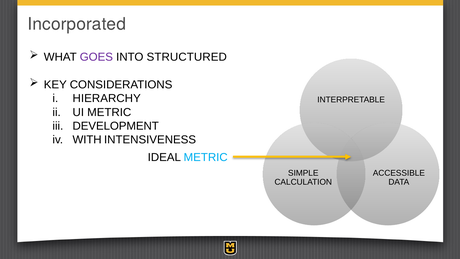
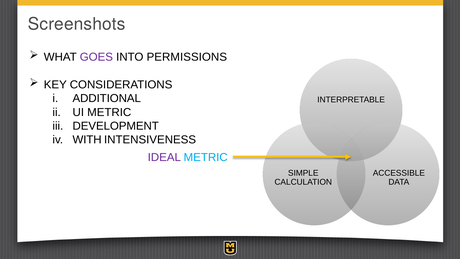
Incorporated: Incorporated -> Screenshots
STRUCTURED: STRUCTURED -> PERMISSIONS
HIERARCHY: HIERARCHY -> ADDITIONAL
IDEAL colour: black -> purple
